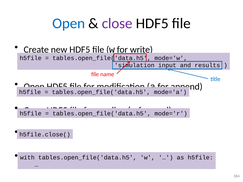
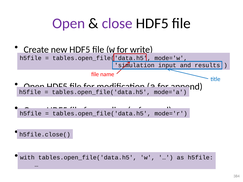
Open at (69, 24) colour: blue -> purple
